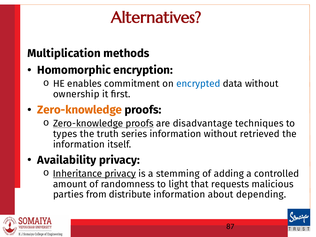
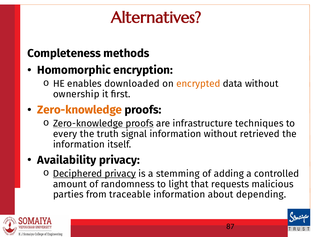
Multiplication: Multiplication -> Completeness
commitment: commitment -> downloaded
encrypted colour: blue -> orange
disadvantage: disadvantage -> infrastructure
types: types -> every
series: series -> signal
Inheritance: Inheritance -> Deciphered
distribute: distribute -> traceable
